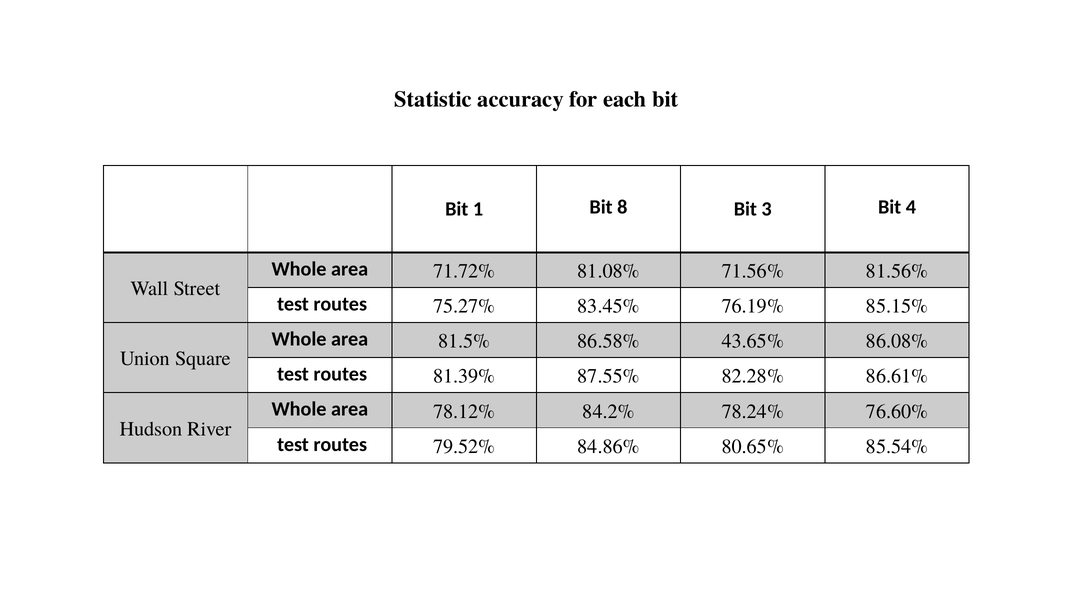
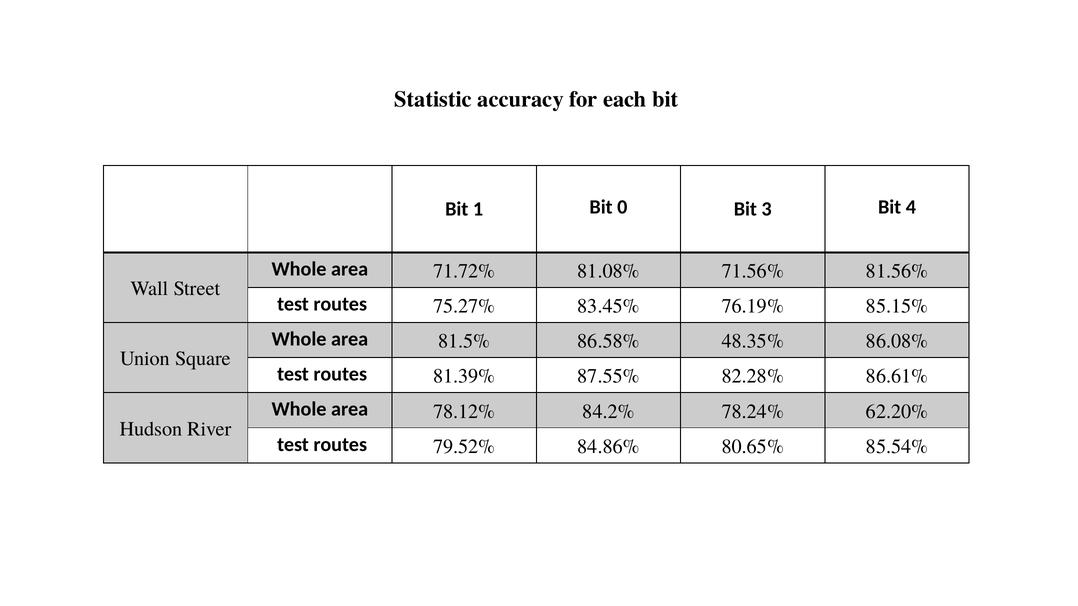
8: 8 -> 0
43.65%: 43.65% -> 48.35%
76.60%: 76.60% -> 62.20%
